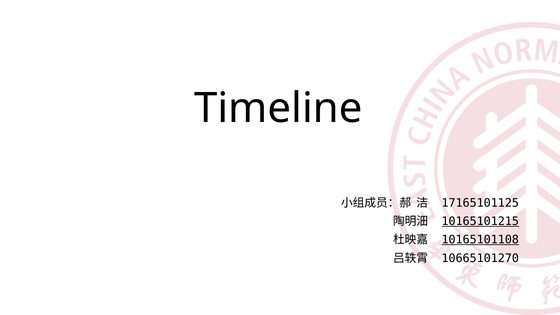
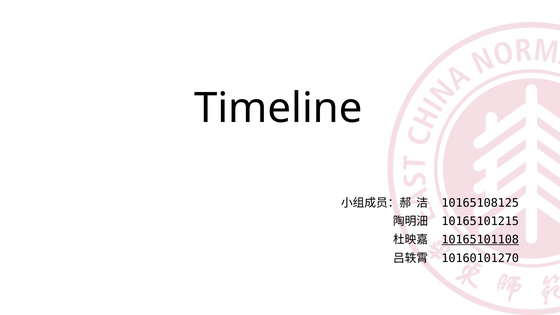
17165101125: 17165101125 -> 10165108125
10165101215 underline: present -> none
10665101270: 10665101270 -> 10160101270
